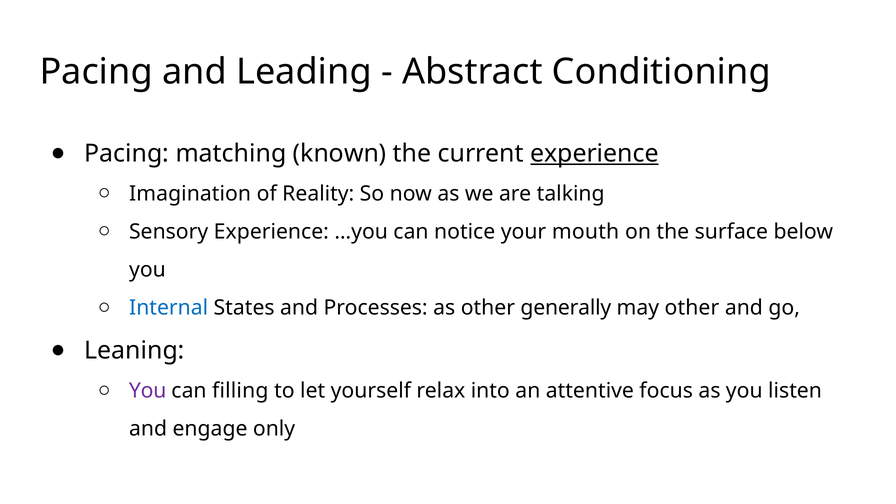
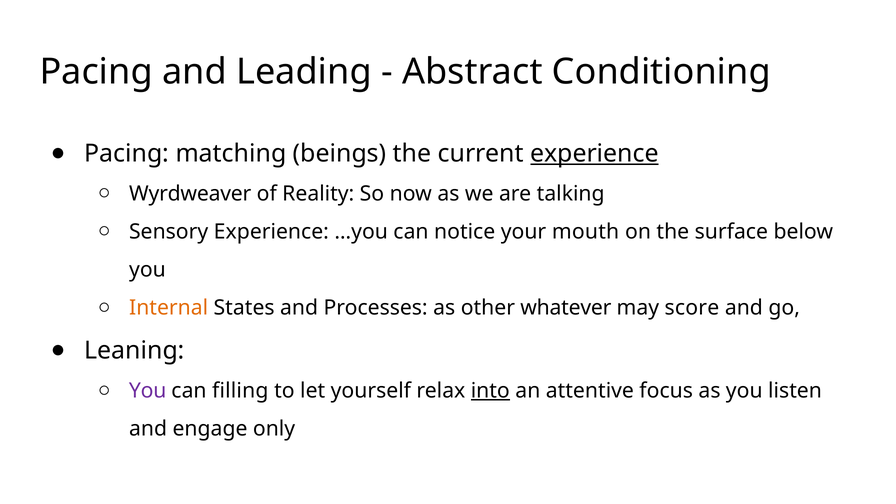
known: known -> beings
Imagination: Imagination -> Wyrdweaver
Internal colour: blue -> orange
generally: generally -> whatever
may other: other -> score
into underline: none -> present
